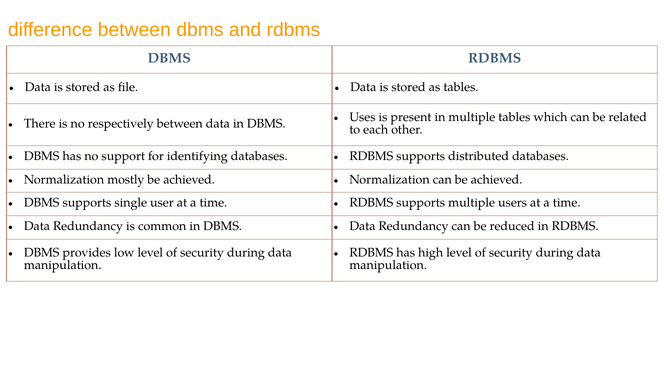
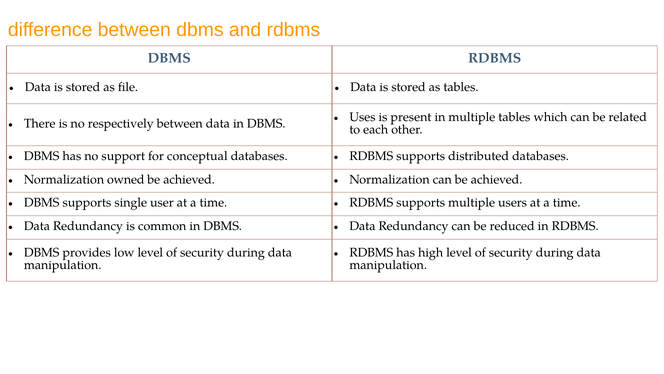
identifying: identifying -> conceptual
mostly: mostly -> owned
